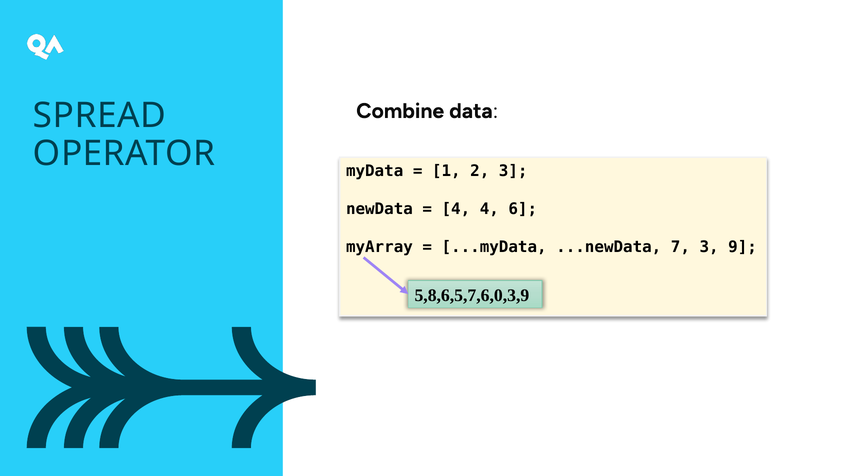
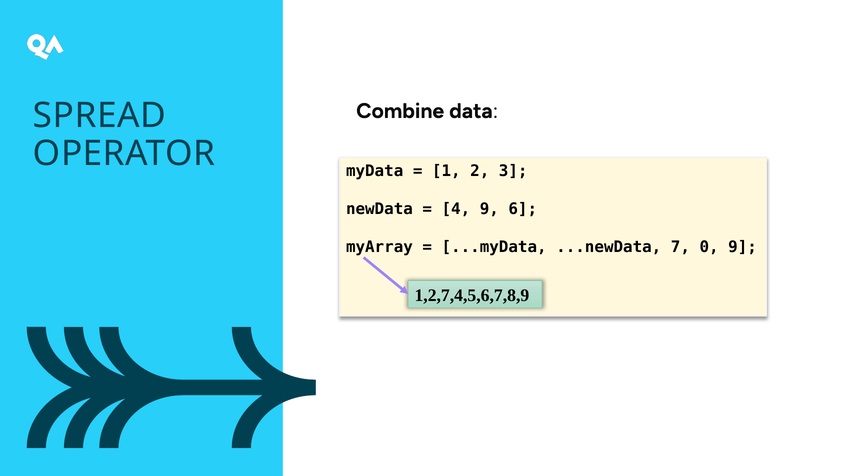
4 4: 4 -> 9
7 3: 3 -> 0
5,8,6,5,7,6,0,3,9: 5,8,6,5,7,6,0,3,9 -> 1,2,7,4,5,6,7,8,9
